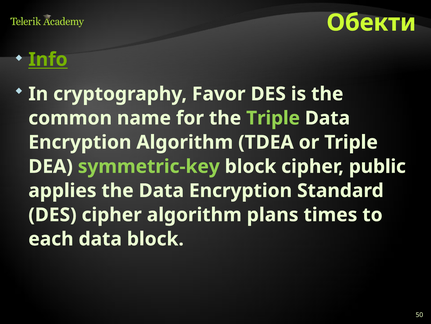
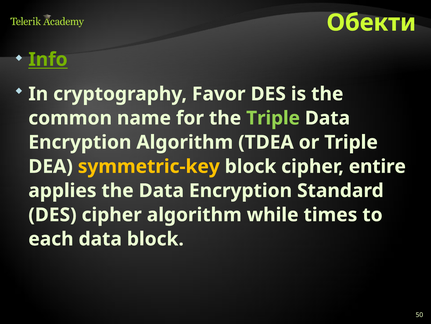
symmetric-key colour: light green -> yellow
public: public -> entire
plans: plans -> while
